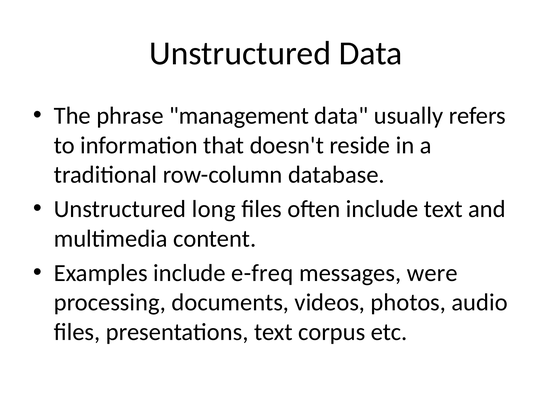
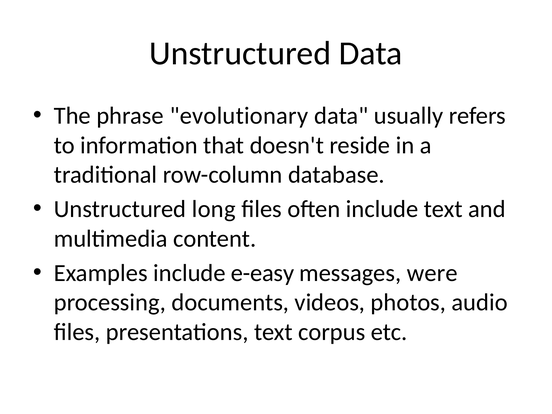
management: management -> evolutionary
e-freq: e-freq -> e-easy
